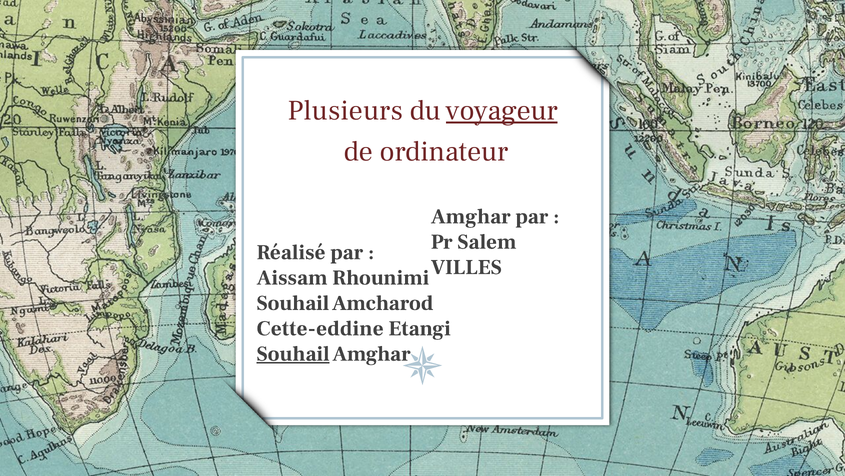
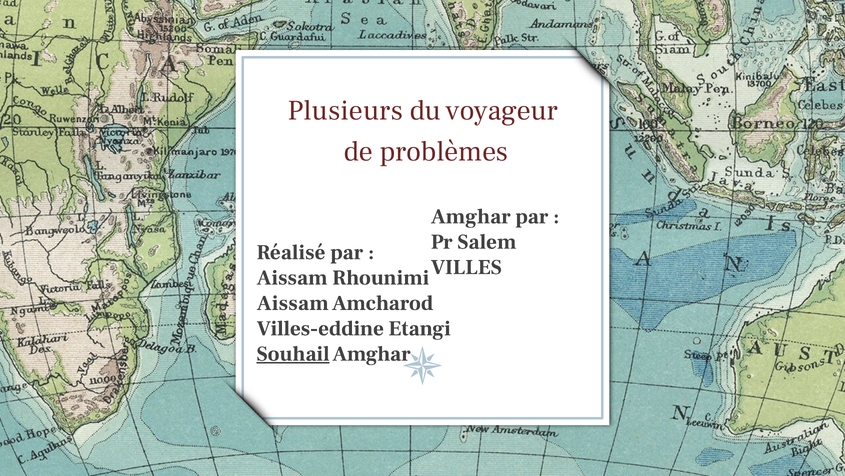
voyageur underline: present -> none
ordinateur: ordinateur -> problèmes
Souhail at (293, 303): Souhail -> Aissam
Cette-eddine: Cette-eddine -> Villes-eddine
